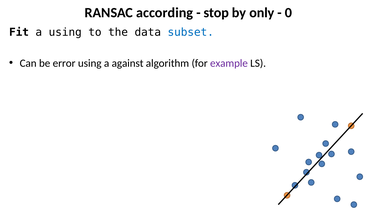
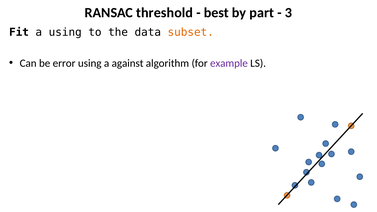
according: according -> threshold
stop: stop -> best
only: only -> part
0: 0 -> 3
subset colour: blue -> orange
